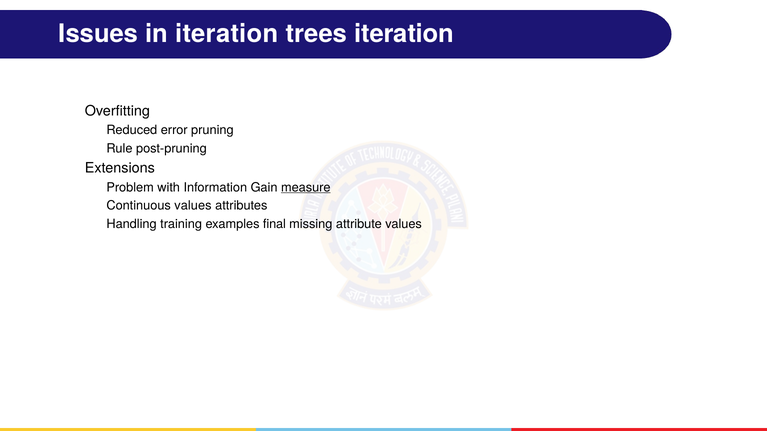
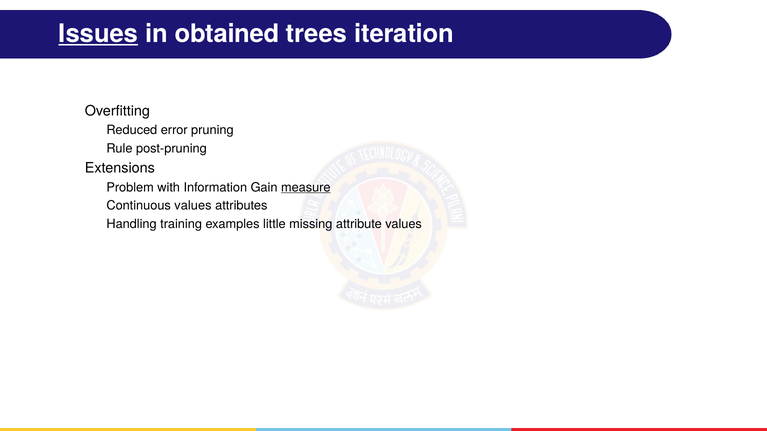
Issues underline: none -> present
in iteration: iteration -> obtained
final: final -> little
